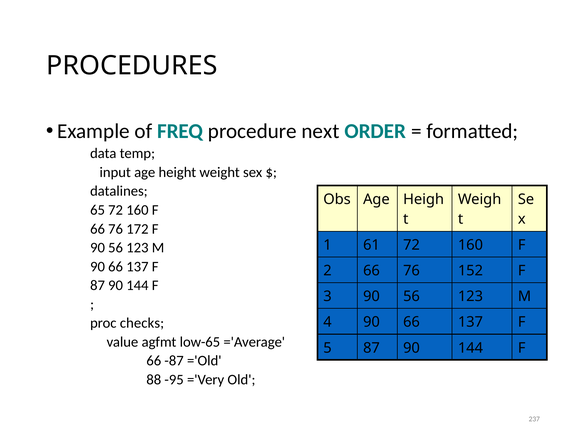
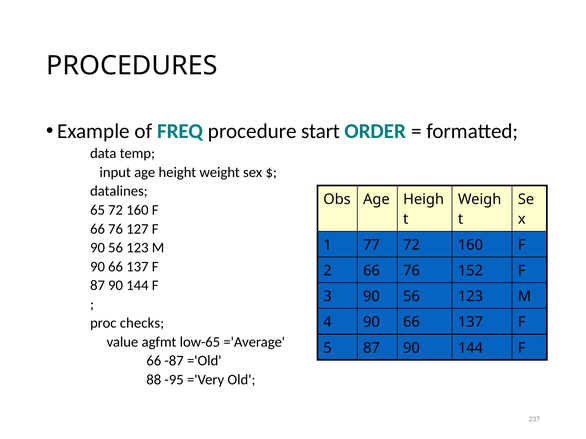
next: next -> start
172: 172 -> 127
61: 61 -> 77
